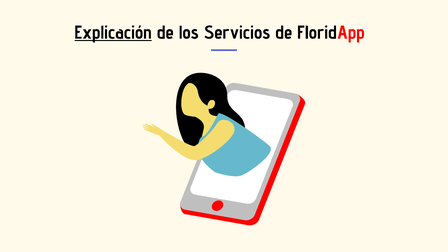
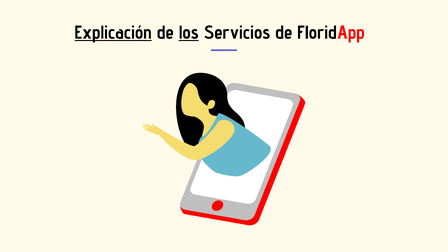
los underline: none -> present
